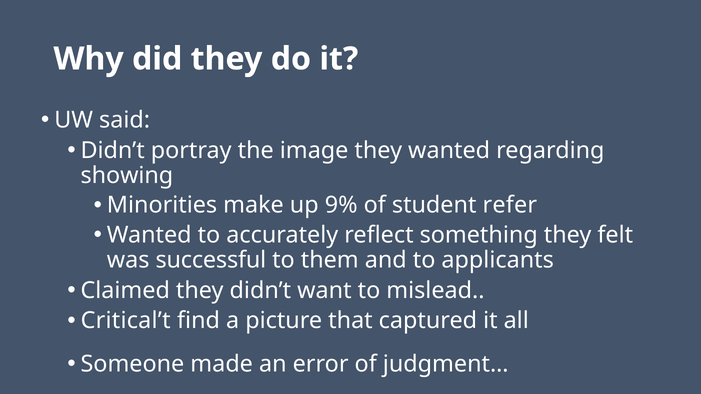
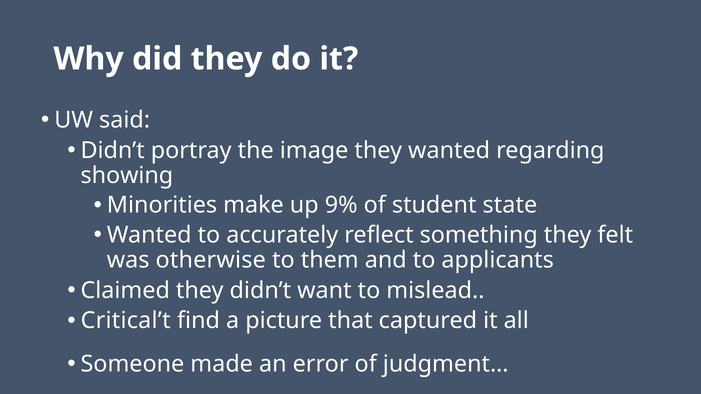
refer: refer -> state
successful: successful -> otherwise
